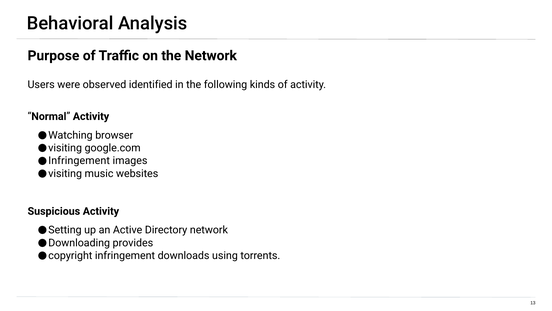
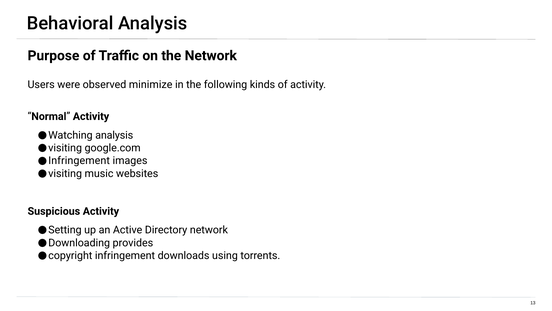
identified: identified -> minimize
Watching browser: browser -> analysis
